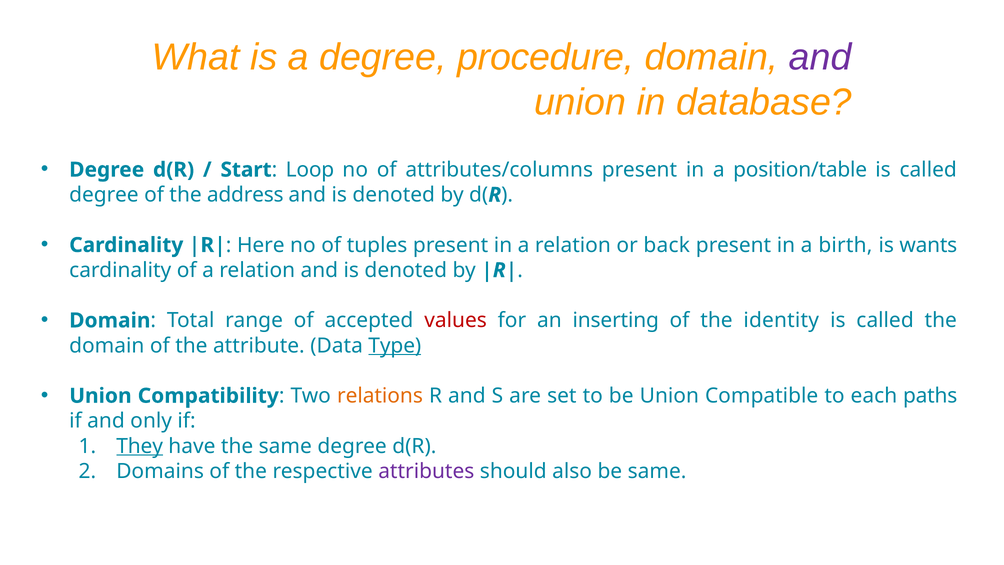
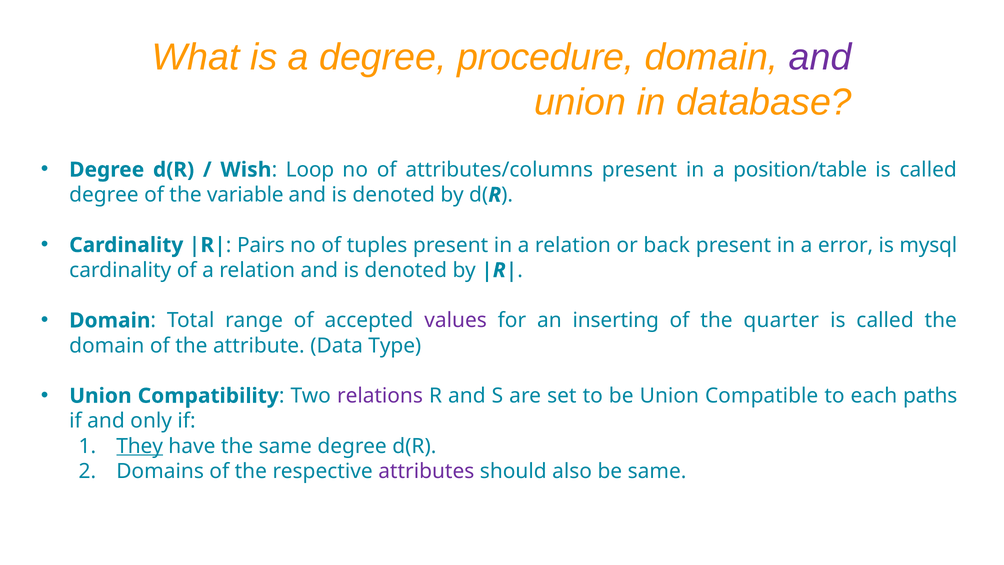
Start: Start -> Wish
address: address -> variable
Here: Here -> Pairs
birth: birth -> error
wants: wants -> mysql
values colour: red -> purple
identity: identity -> quarter
Type underline: present -> none
relations colour: orange -> purple
